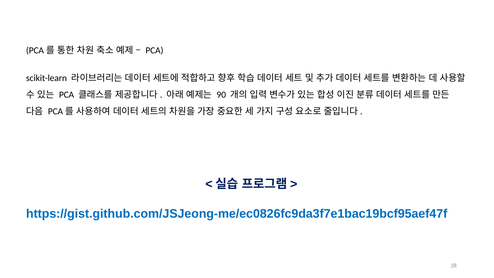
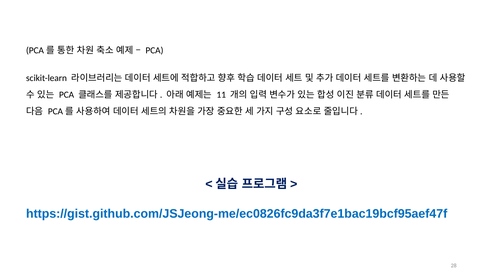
90: 90 -> 11
